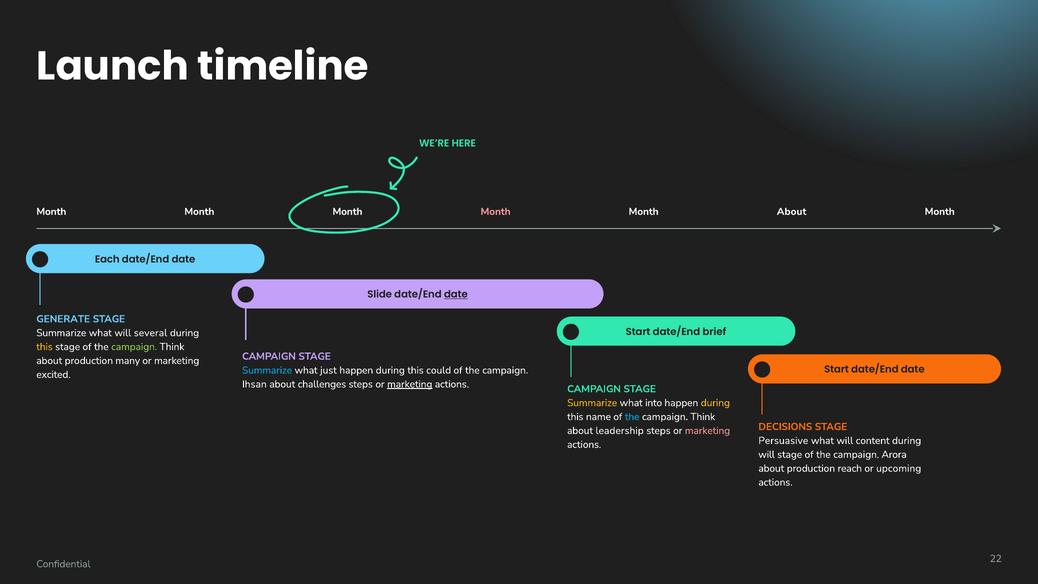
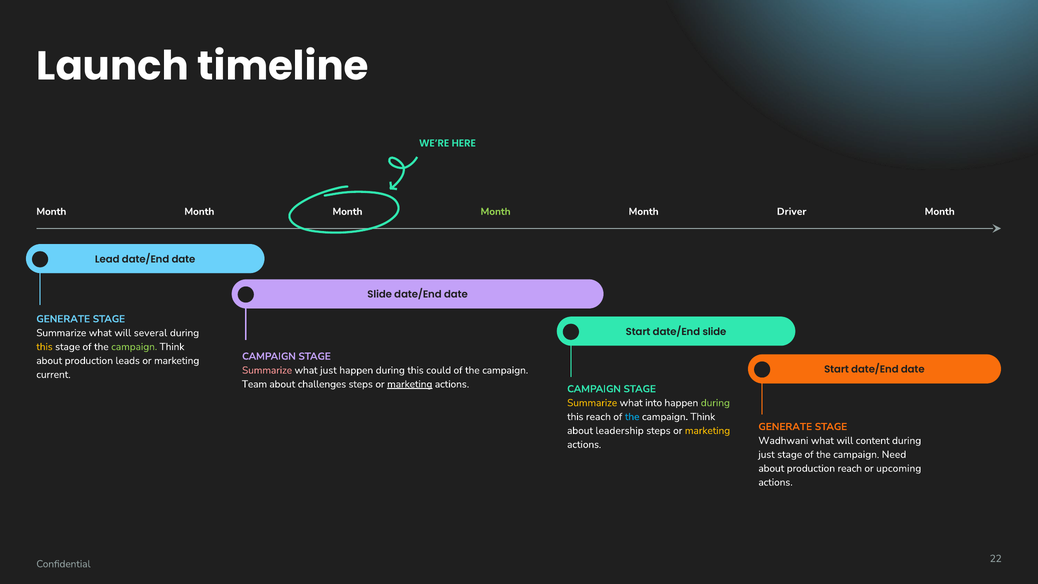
Month at (496, 212) colour: pink -> light green
Month About: About -> Driver
Each: Each -> Lead
date at (456, 295) underline: present -> none
date/End brief: brief -> slide
many: many -> leads
Summarize at (267, 370) colour: light blue -> pink
excited: excited -> current
Ihsan: Ihsan -> Team
during at (715, 403) colour: yellow -> light green
this name: name -> reach
DECISIONS at (785, 427): DECISIONS -> GENERATE
marketing at (708, 431) colour: pink -> yellow
Persuasive: Persuasive -> Wadhwani
will at (767, 454): will -> just
Arora: Arora -> Need
